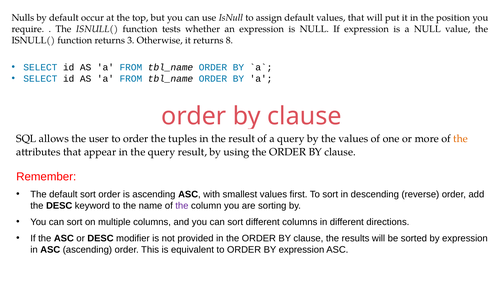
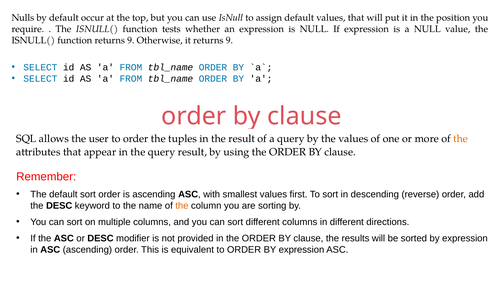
function returns 3: 3 -> 9
it returns 8: 8 -> 9
the at (182, 206) colour: purple -> orange
